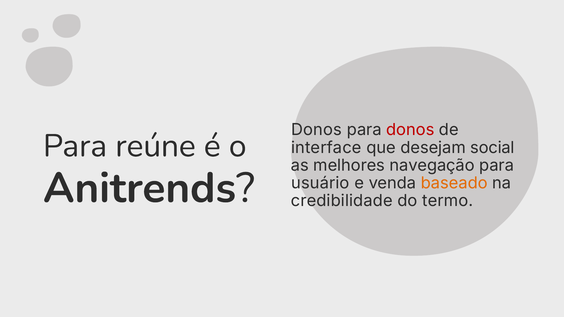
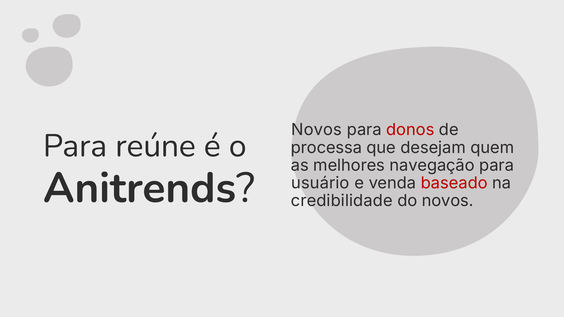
Donos at (316, 130): Donos -> Novos
interface: interface -> processa
social: social -> quem
baseado colour: orange -> red
do termo: termo -> novos
